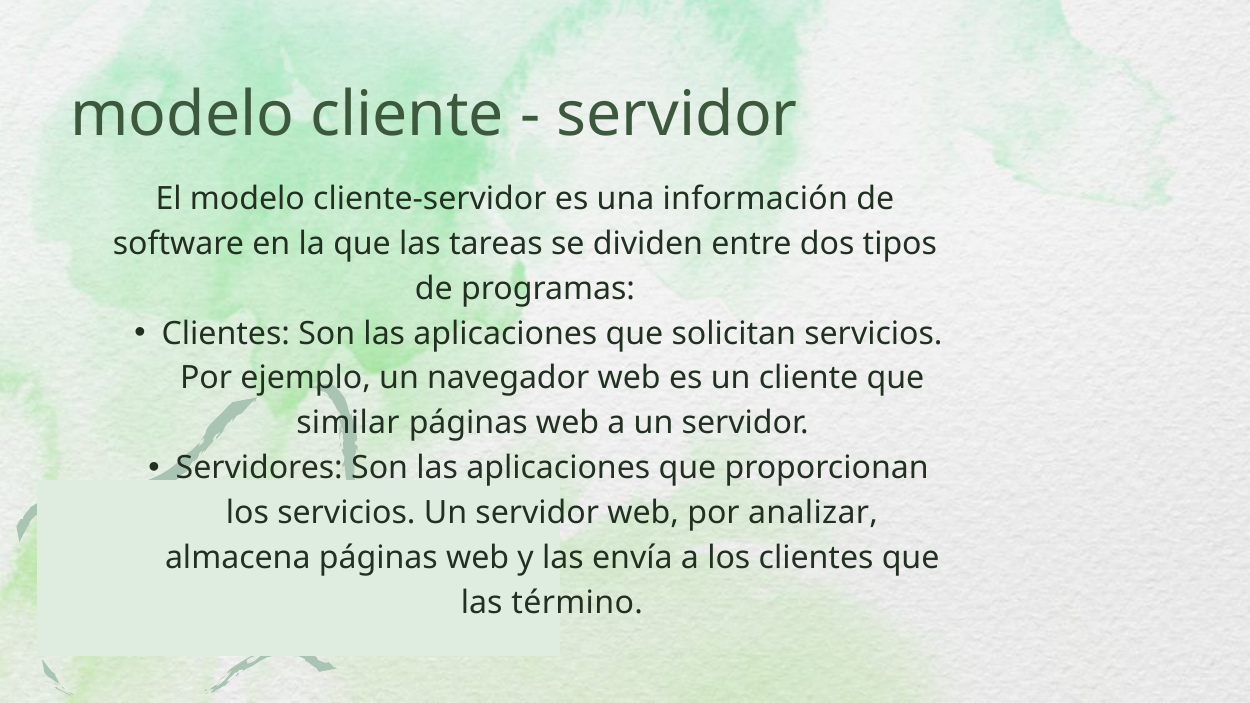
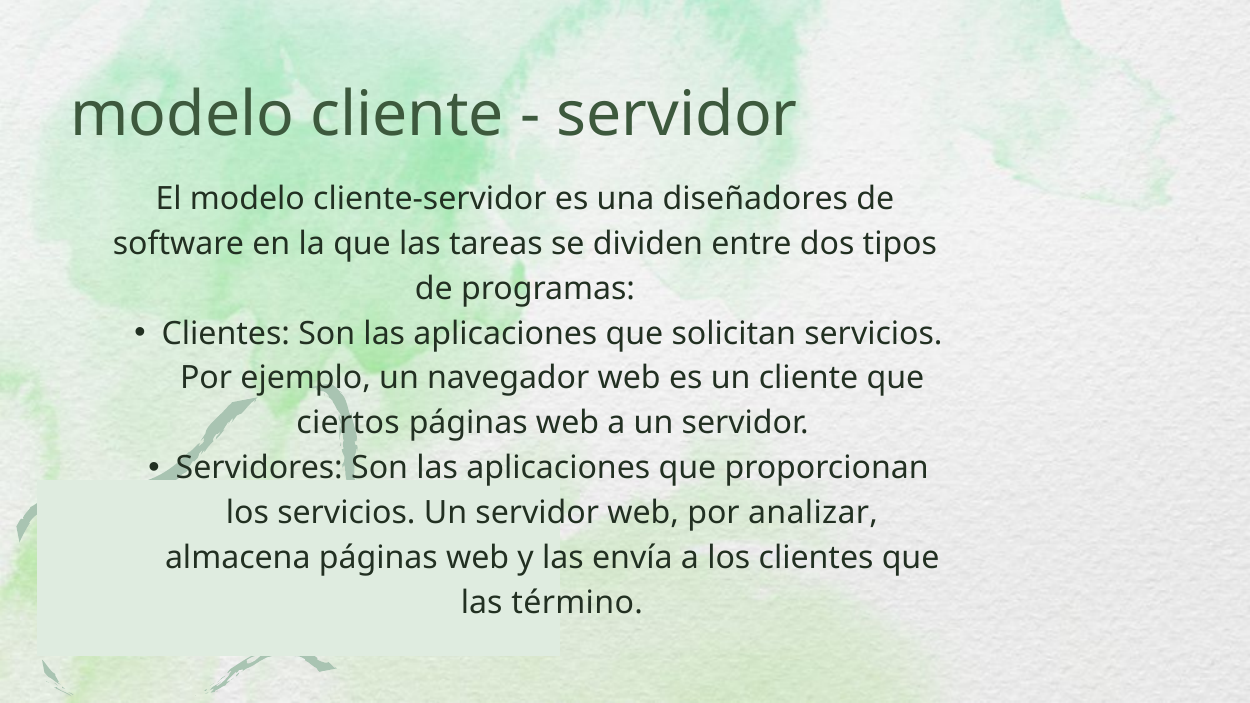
información: información -> diseñadores
similar: similar -> ciertos
